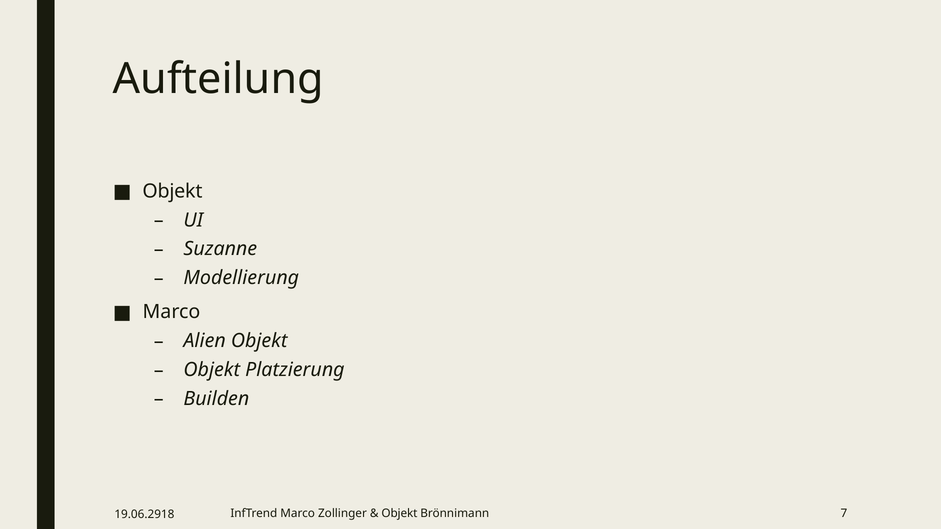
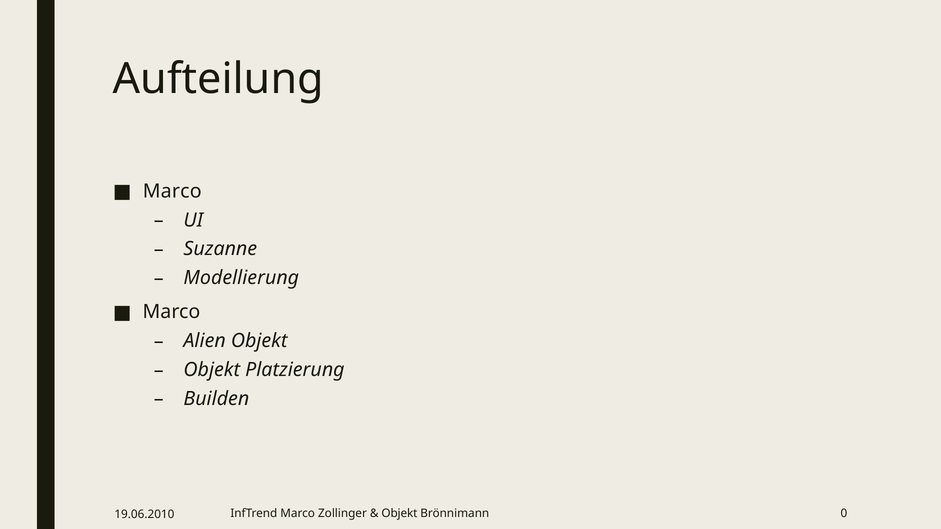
Objekt at (172, 191): Objekt -> Marco
7: 7 -> 0
19.06.2918: 19.06.2918 -> 19.06.2010
